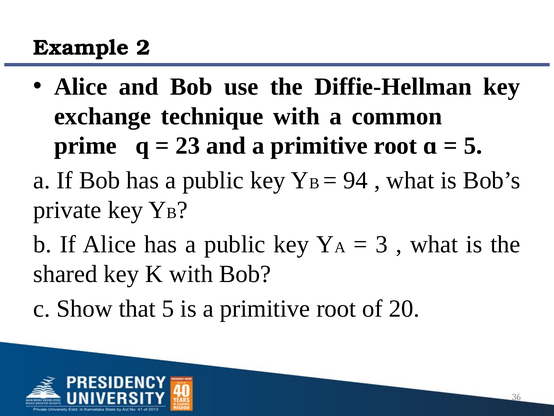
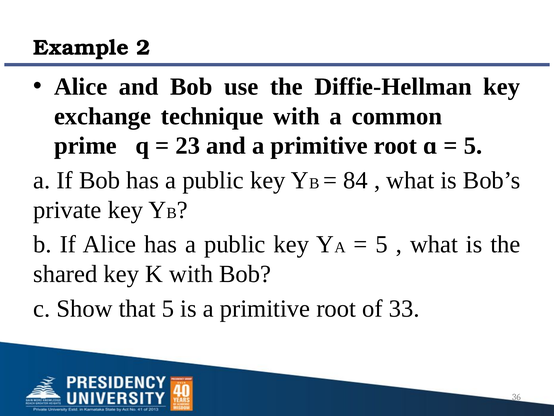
94: 94 -> 84
3 at (382, 244): 3 -> 5
20: 20 -> 33
